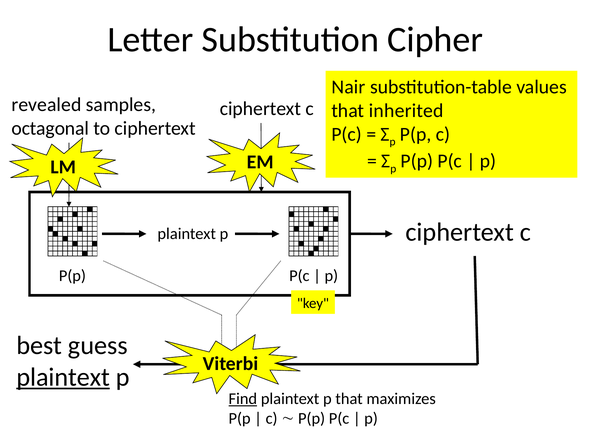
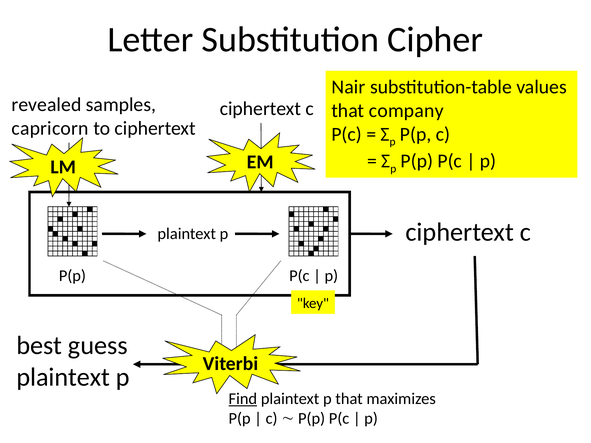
inherited: inherited -> company
octagonal: octagonal -> capricorn
plaintext at (63, 377) underline: present -> none
